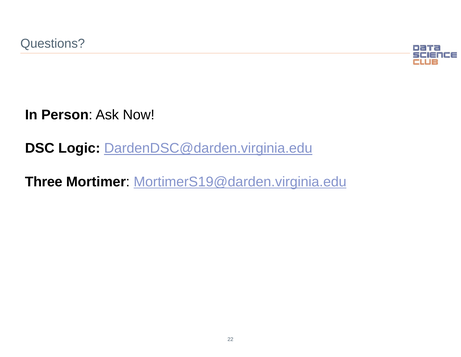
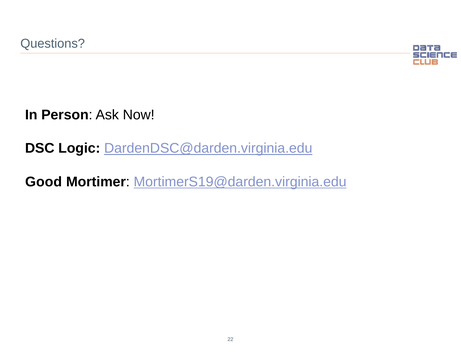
Three: Three -> Good
